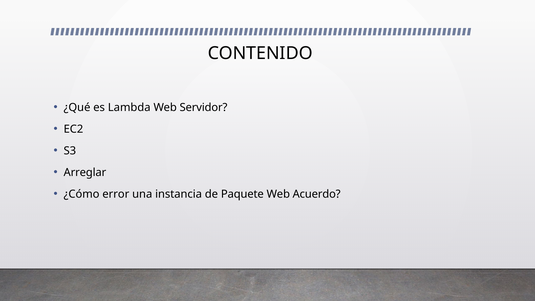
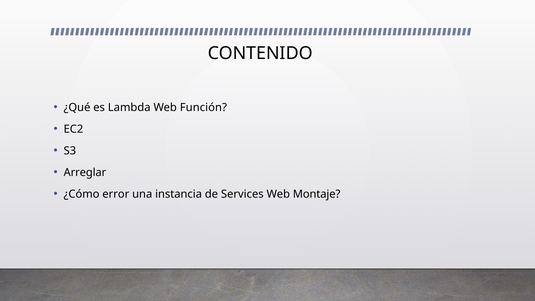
Servidor: Servidor -> Función
Paquete: Paquete -> Services
Acuerdo: Acuerdo -> Montaje
